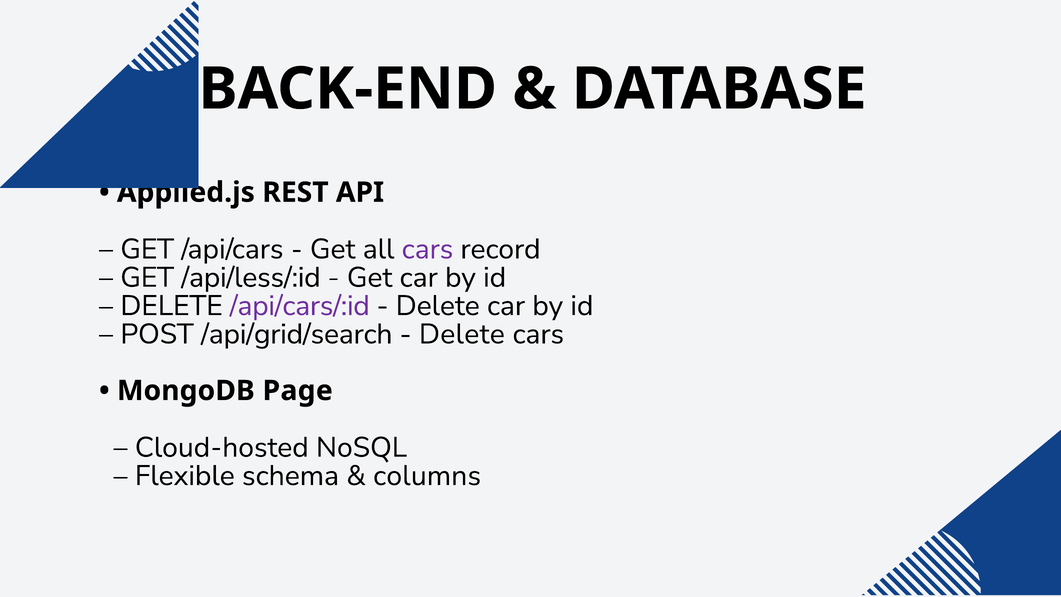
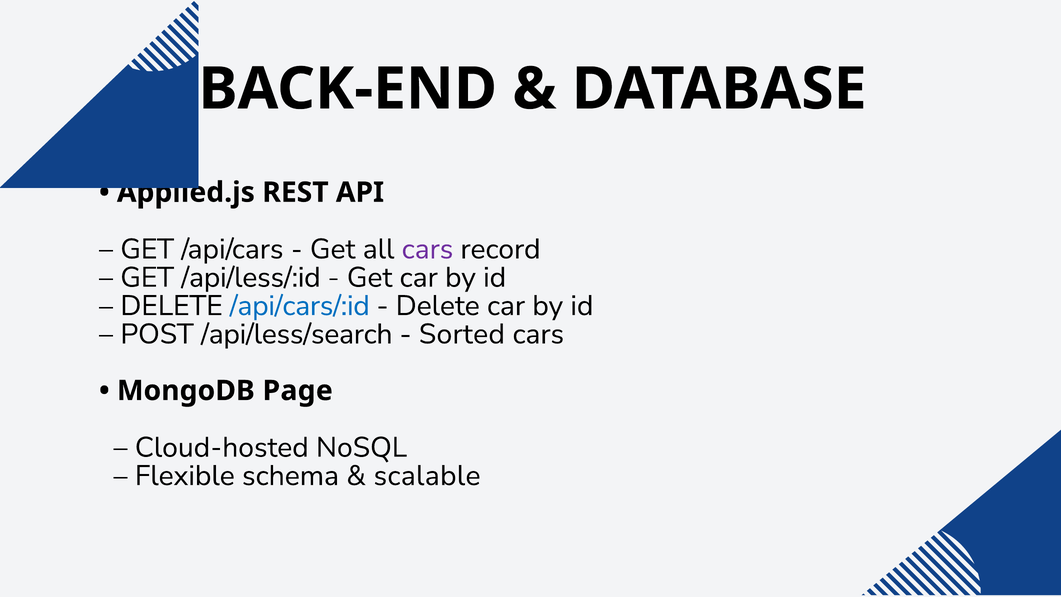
/api/cars/:id colour: purple -> blue
/api/grid/search: /api/grid/search -> /api/less/search
Delete at (462, 334): Delete -> Sorted
columns: columns -> scalable
